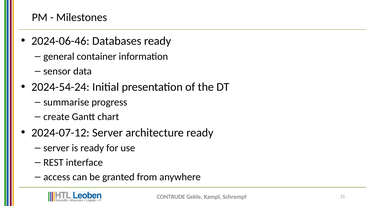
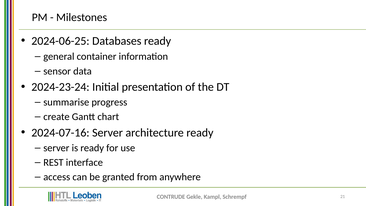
2024-06-46: 2024-06-46 -> 2024-06-25
2024-54-24: 2024-54-24 -> 2024-23-24
2024-07-12: 2024-07-12 -> 2024-07-16
